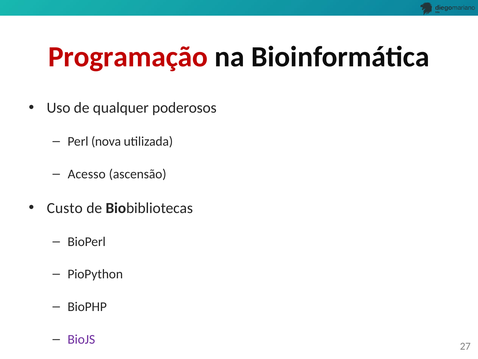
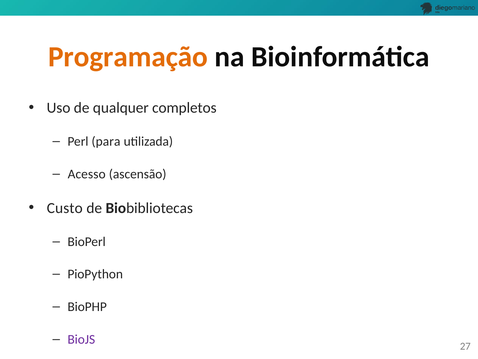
Programação colour: red -> orange
poderosos: poderosos -> completos
nova: nova -> para
